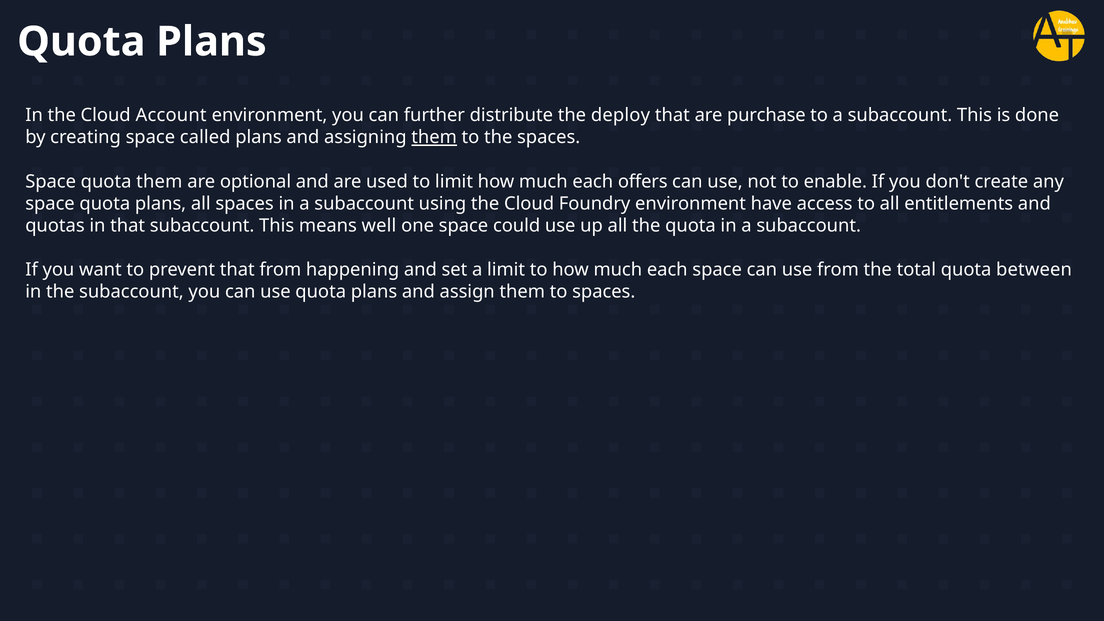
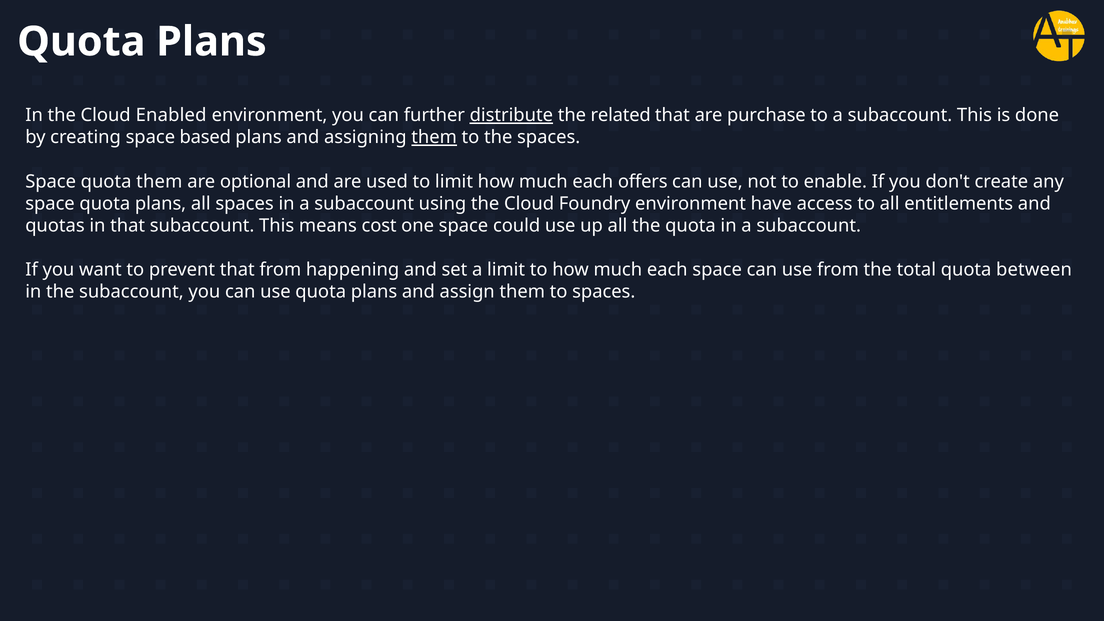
Account: Account -> Enabled
distribute underline: none -> present
deploy: deploy -> related
called: called -> based
well: well -> cost
